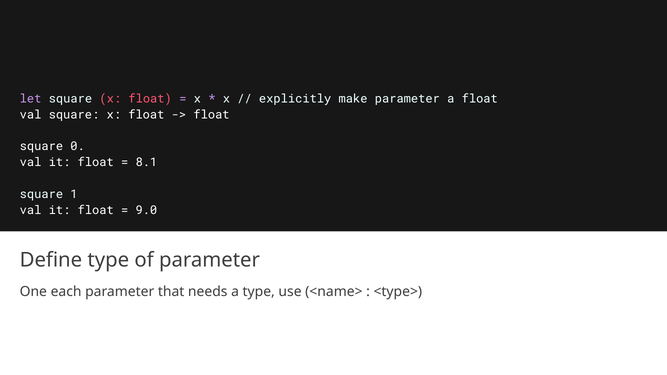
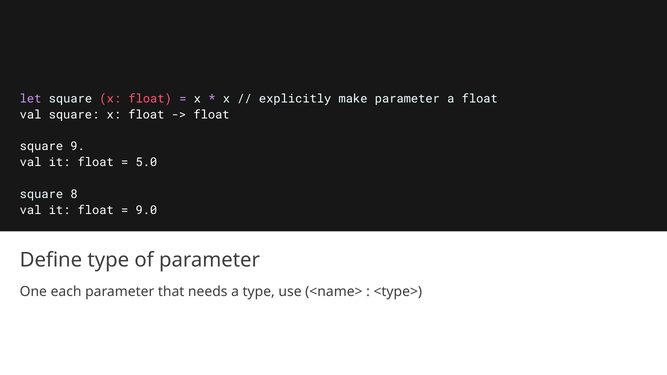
0: 0 -> 9
8.1: 8.1 -> 5.0
1: 1 -> 8
